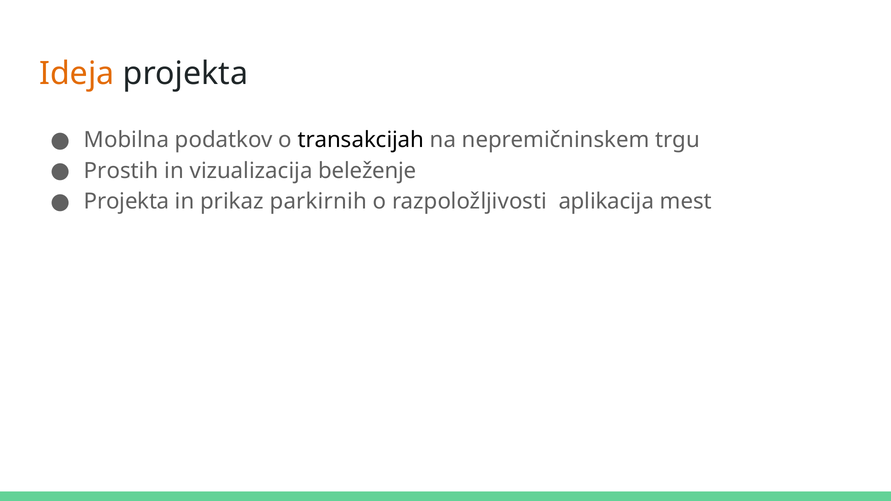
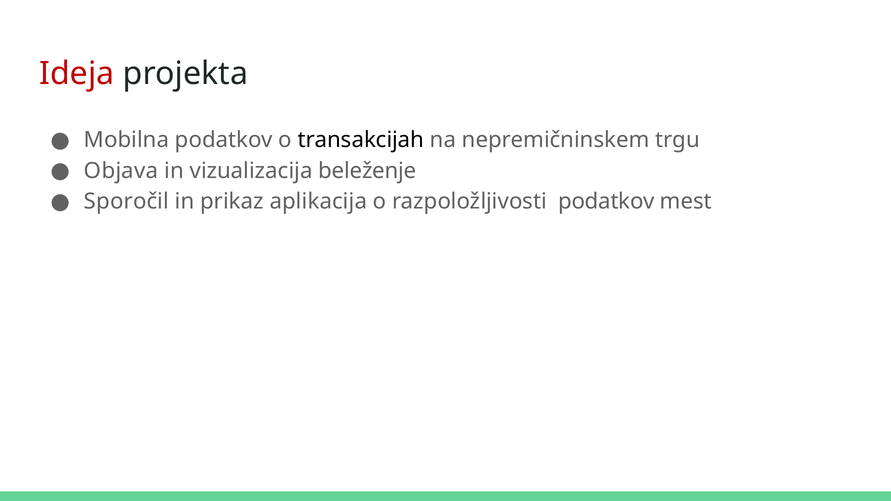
Ideja colour: orange -> red
Prostih: Prostih -> Objava
Projekta at (127, 202): Projekta -> Sporočil
parkirnih: parkirnih -> aplikacija
razpoložljivosti aplikacija: aplikacija -> podatkov
